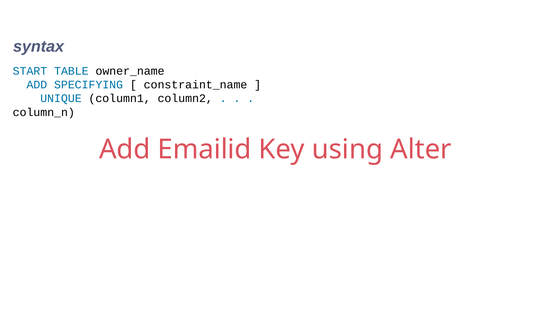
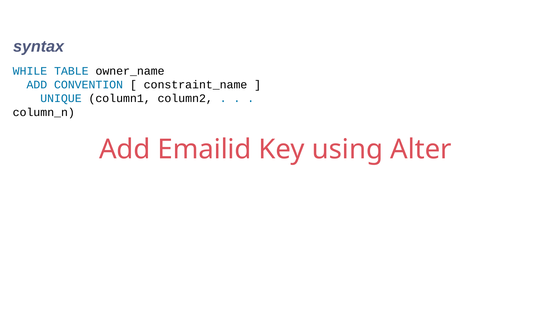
START: START -> WHILE
SPECIFYING: SPECIFYING -> CONVENTION
